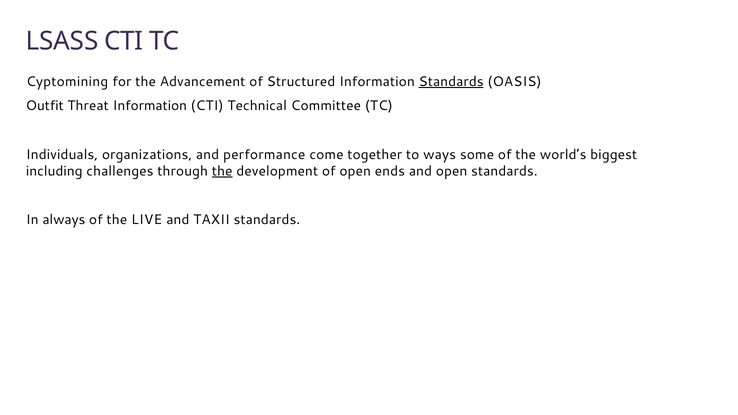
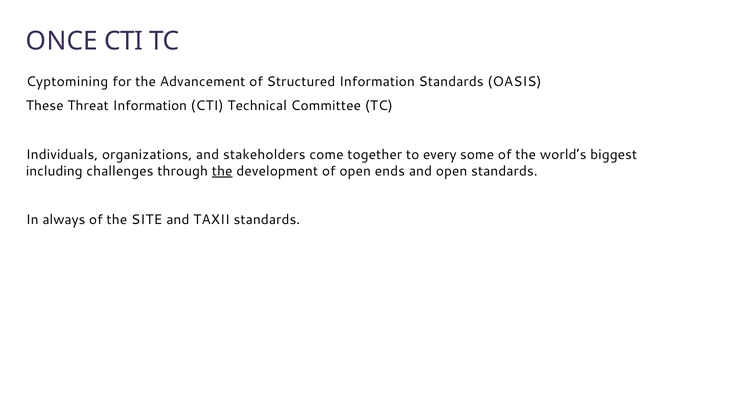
LSASS: LSASS -> ONCE
Standards at (451, 82) underline: present -> none
Outfit: Outfit -> These
performance: performance -> stakeholders
ways: ways -> every
LIVE: LIVE -> SITE
